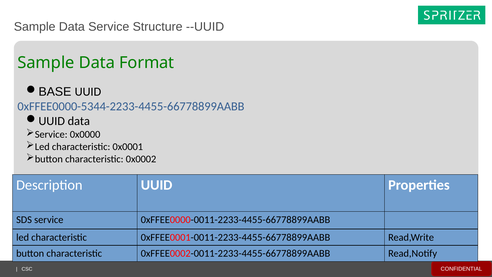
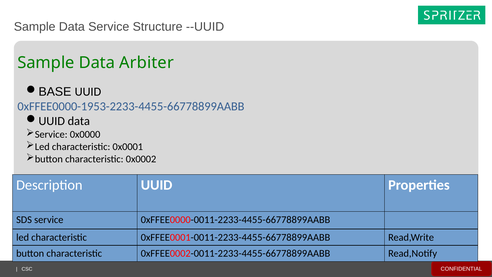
Format: Format -> Arbiter
0xFFEE0000-5344-2233-4455-66778899AABB: 0xFFEE0000-5344-2233-4455-66778899AABB -> 0xFFEE0000-1953-2233-4455-66778899AABB
